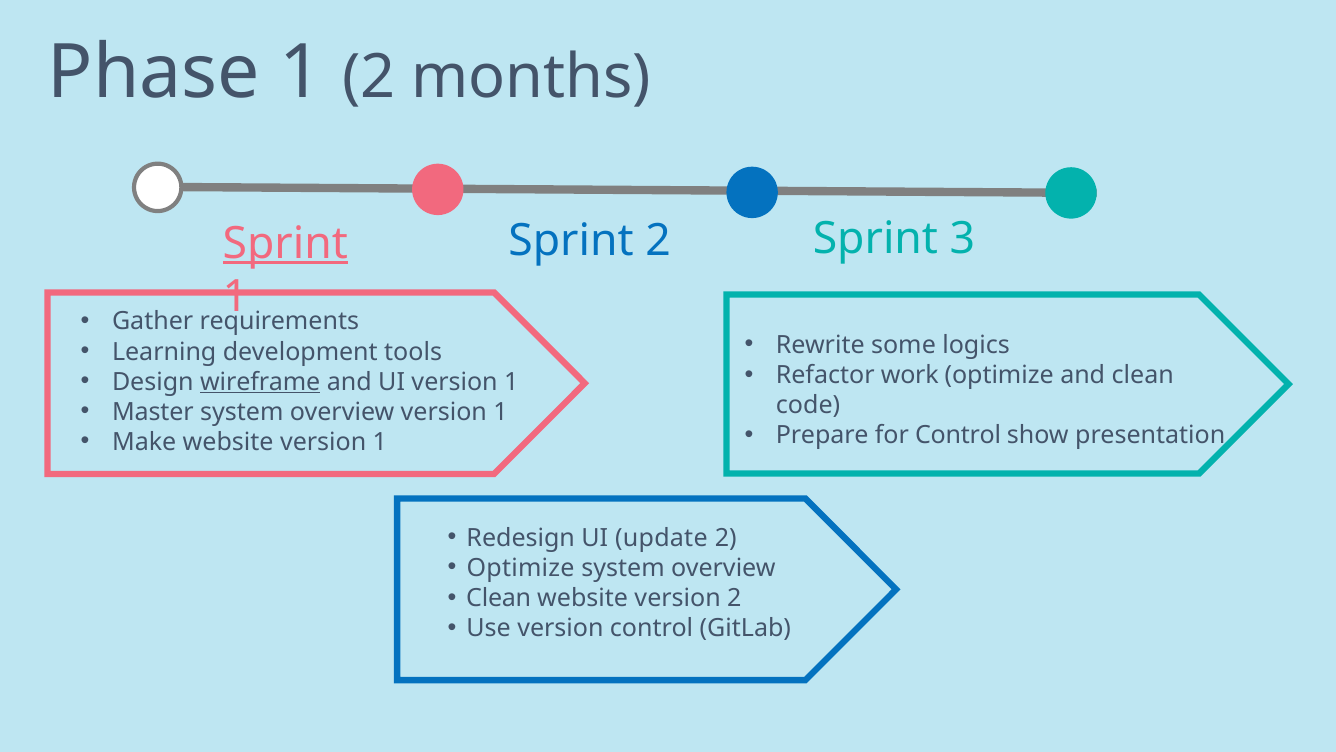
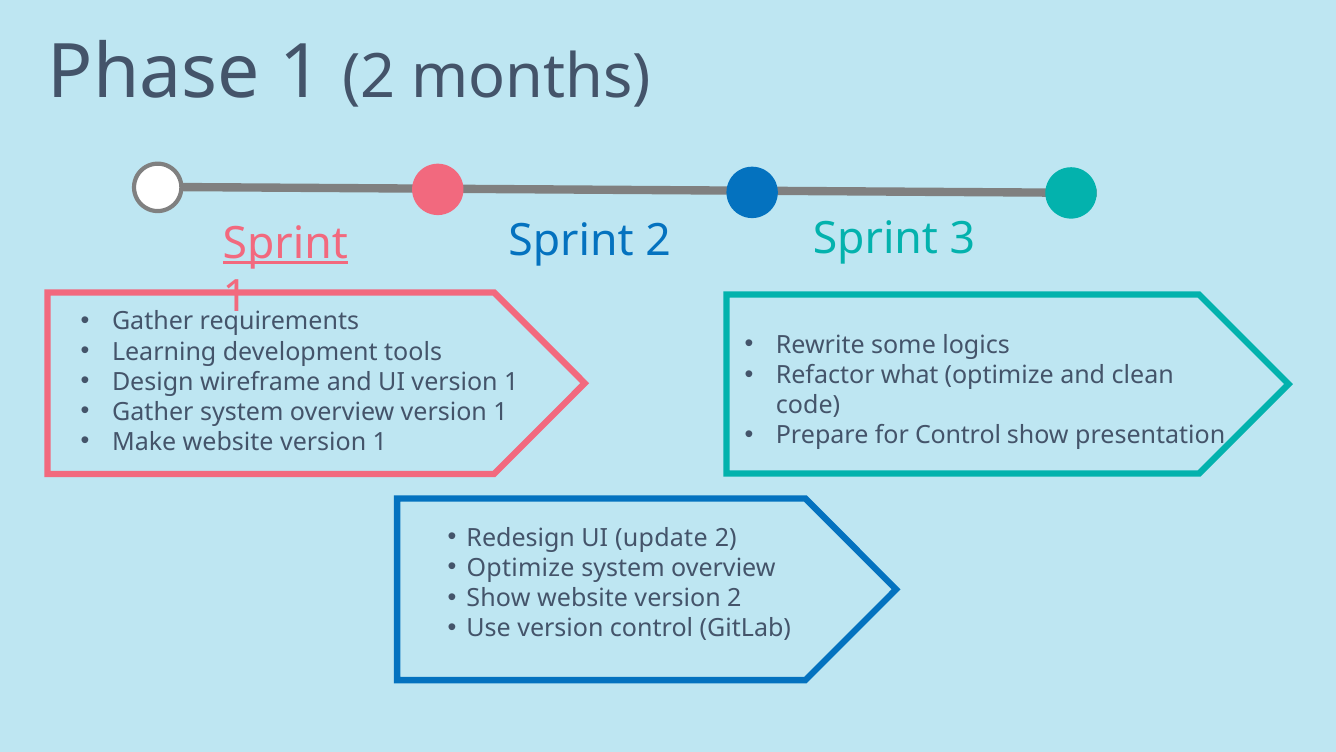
work: work -> what
wireframe underline: present -> none
Master at (153, 412): Master -> Gather
Clean at (499, 598): Clean -> Show
